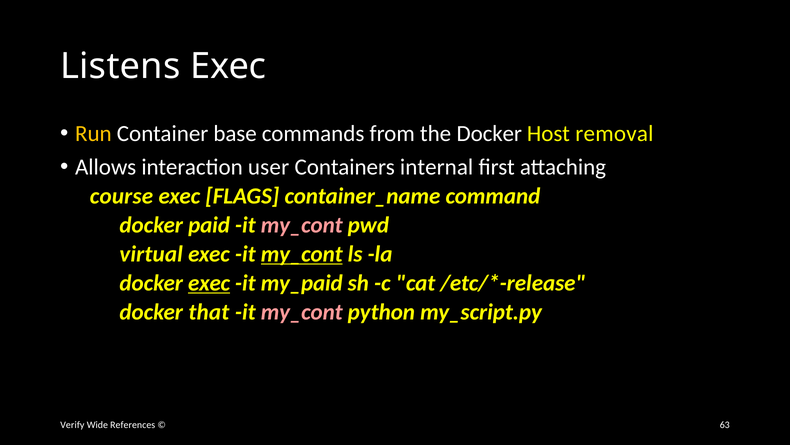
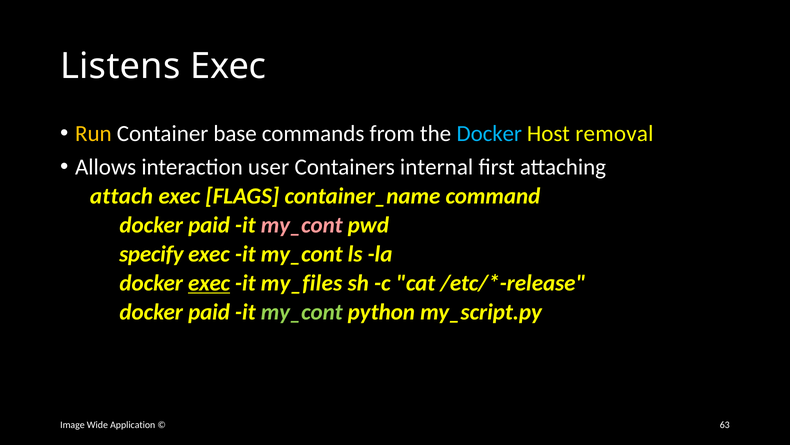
Docker at (489, 134) colour: white -> light blue
course: course -> attach
virtual: virtual -> specify
my_cont at (302, 254) underline: present -> none
my_paid: my_paid -> my_files
that at (209, 312): that -> paid
my_cont at (302, 312) colour: pink -> light green
Verify: Verify -> Image
References: References -> Application
